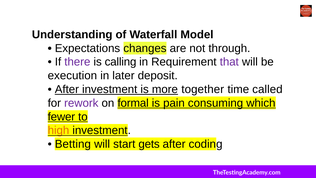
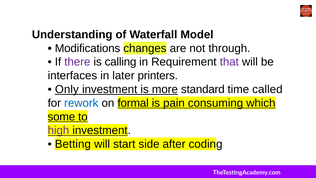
Expectations: Expectations -> Modifications
execution: execution -> interfaces
deposit: deposit -> printers
After at (67, 89): After -> Only
together: together -> standard
rework colour: purple -> blue
fewer: fewer -> some
high colour: orange -> purple
gets: gets -> side
